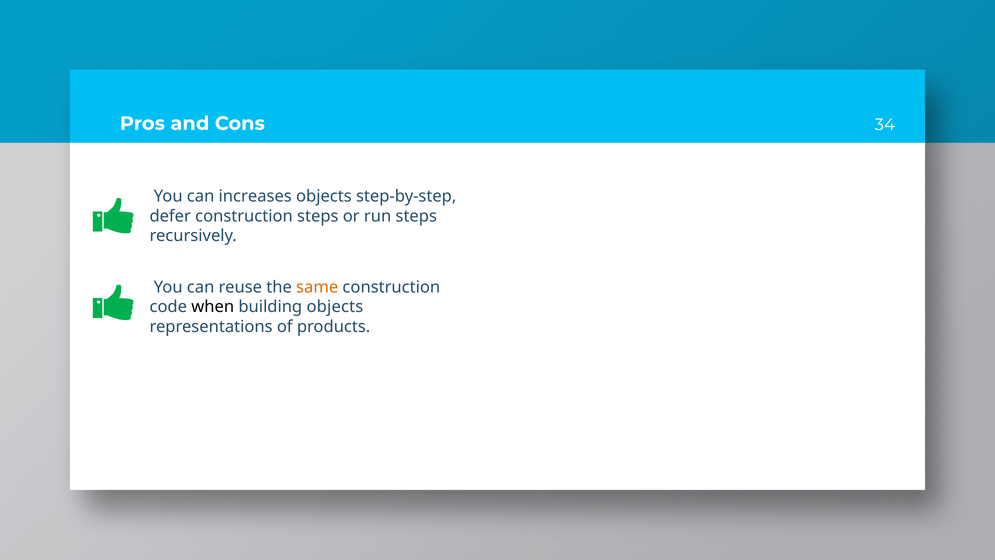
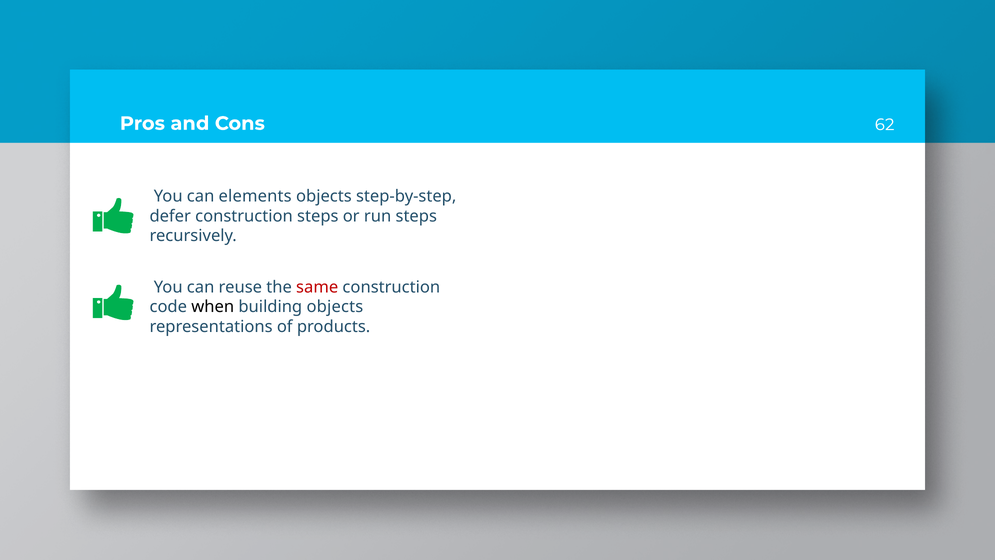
34: 34 -> 62
increases: increases -> elements
same colour: orange -> red
